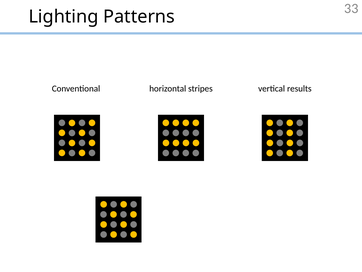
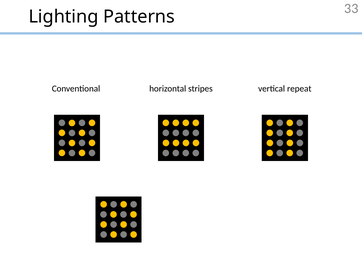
results: results -> repeat
